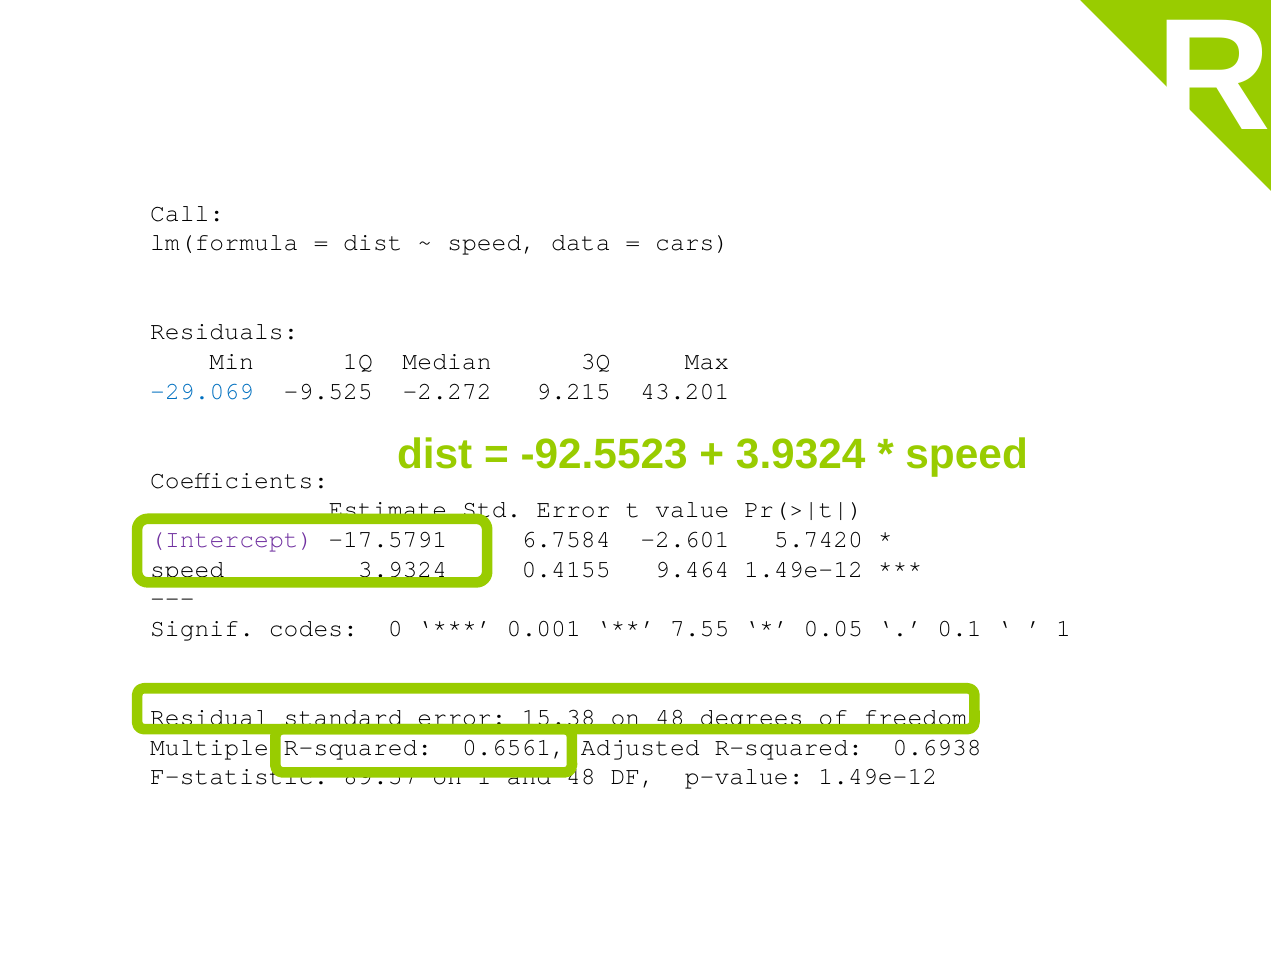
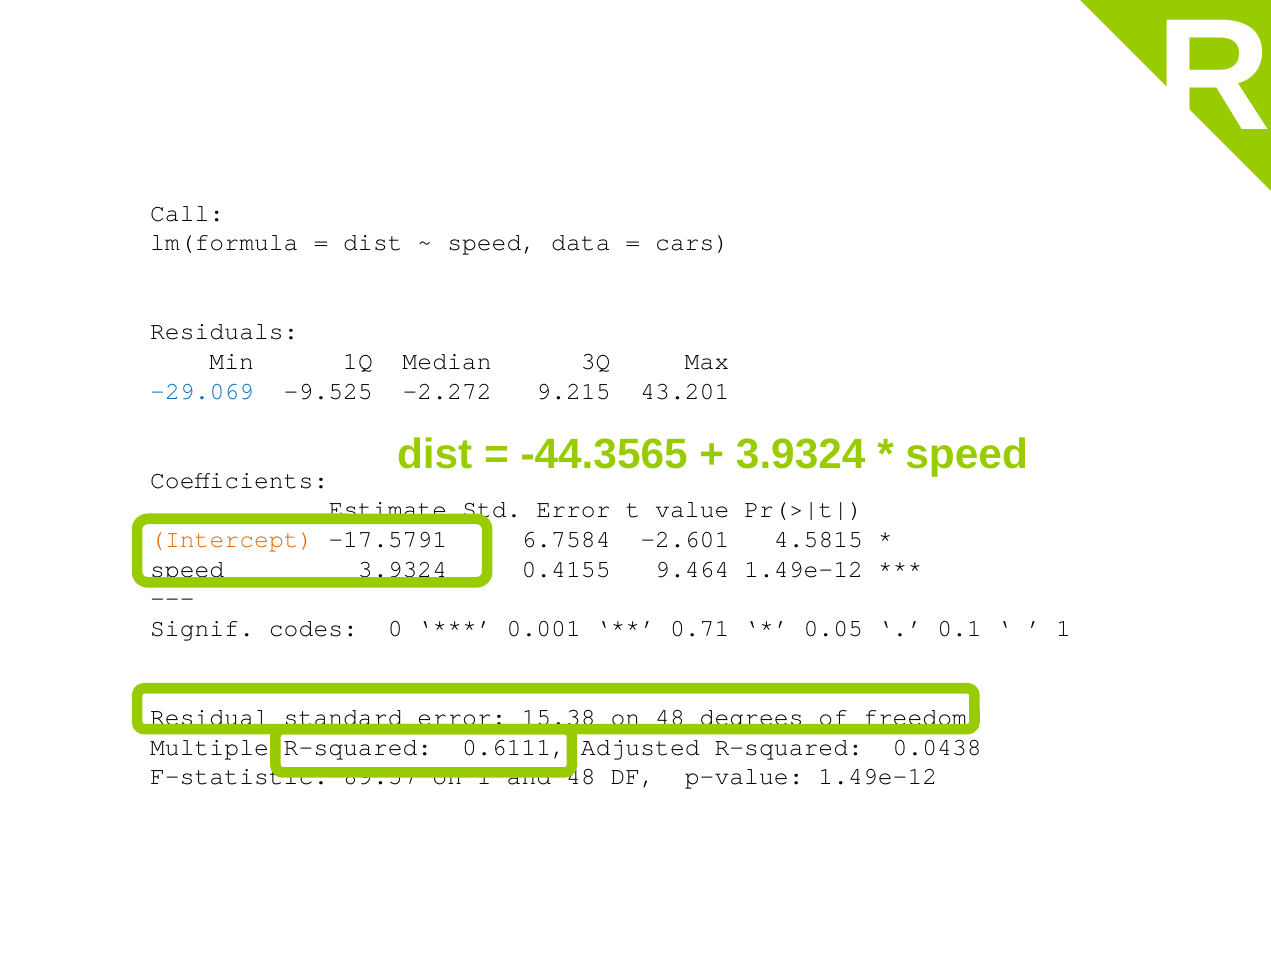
-92.5523: -92.5523 -> -44.3565
Intercept colour: purple -> orange
5.7420: 5.7420 -> 4.5815
7.55: 7.55 -> 0.71
0.6561: 0.6561 -> 0.6111
0.6938: 0.6938 -> 0.0438
